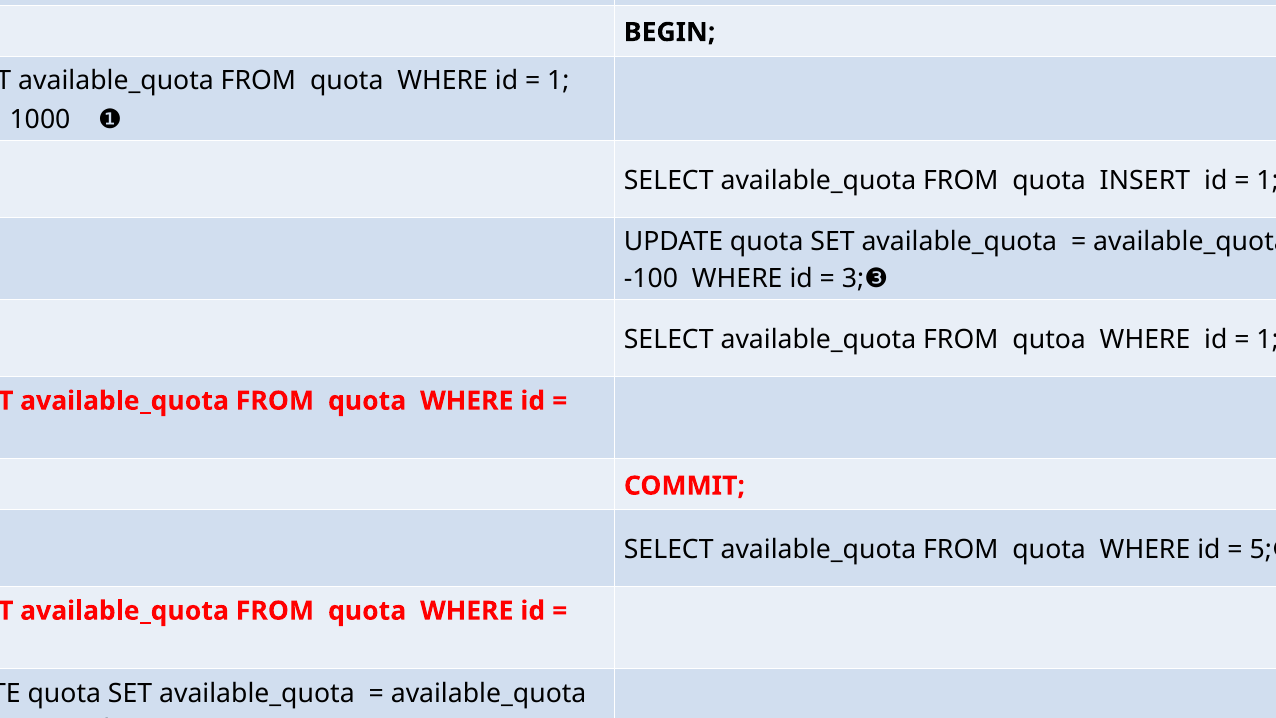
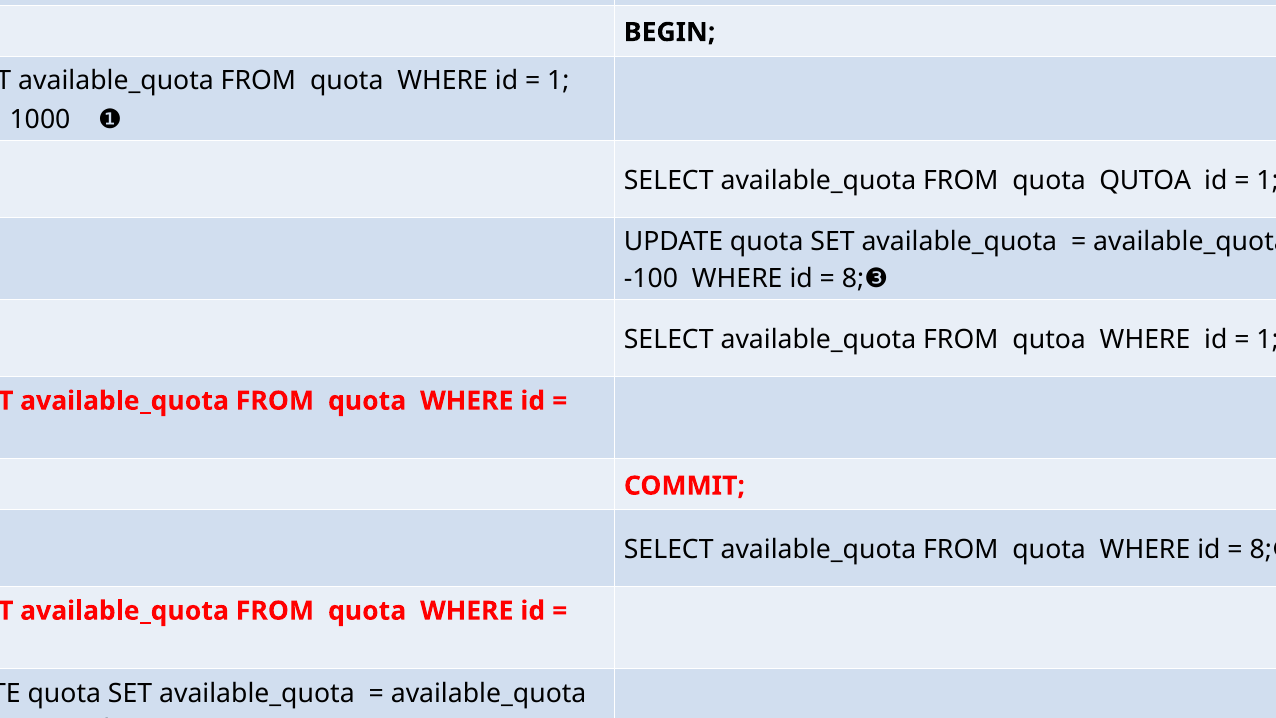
quota INSERT: INSERT -> QUTOA
3 at (853, 278): 3 -> 8
5 at (1261, 549): 5 -> 8
